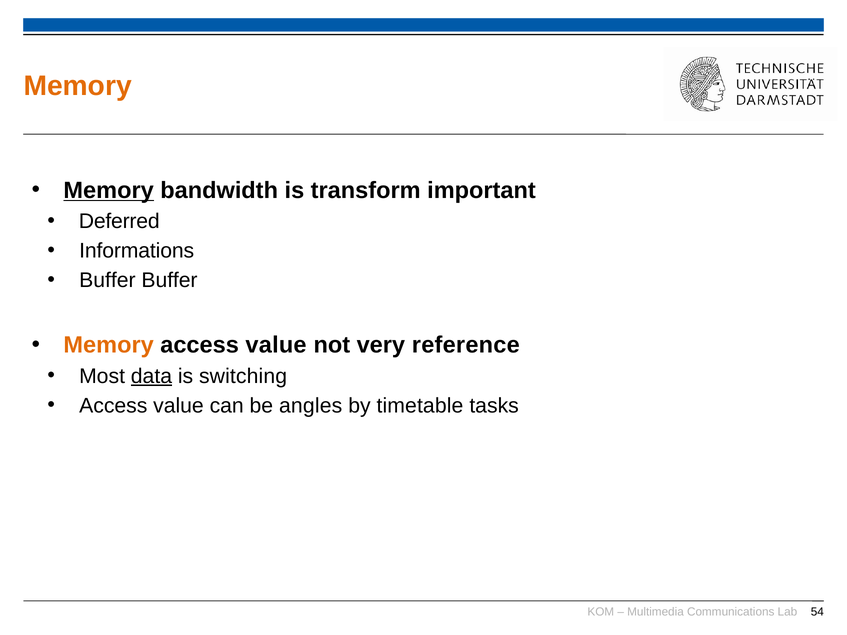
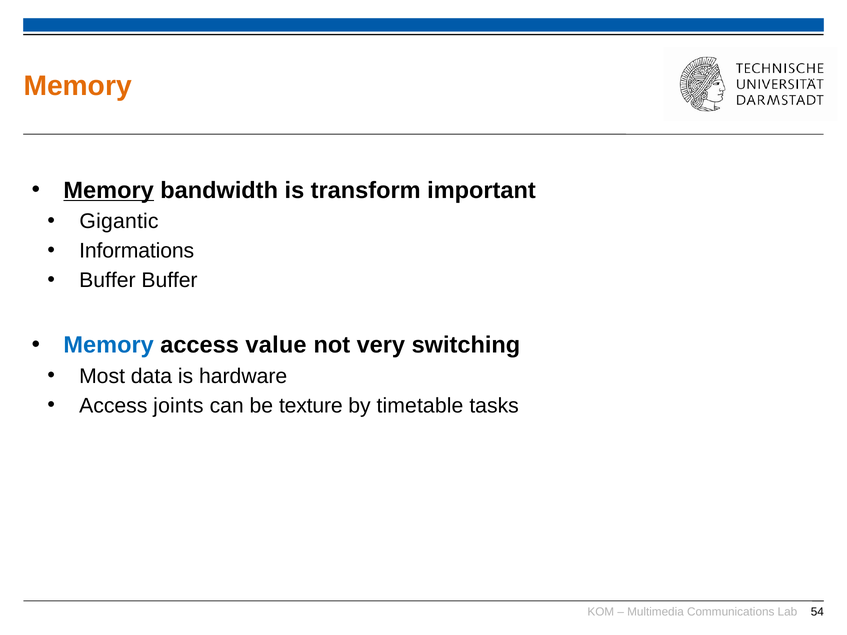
Deferred: Deferred -> Gigantic
Memory at (109, 345) colour: orange -> blue
reference: reference -> switching
data underline: present -> none
switching: switching -> hardware
value at (179, 406): value -> joints
angles: angles -> texture
